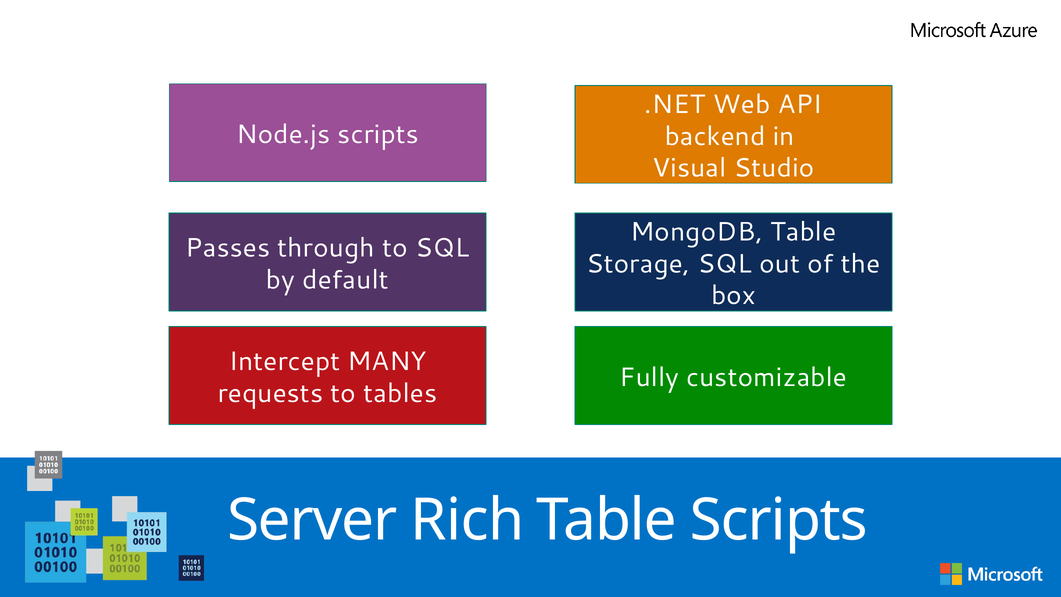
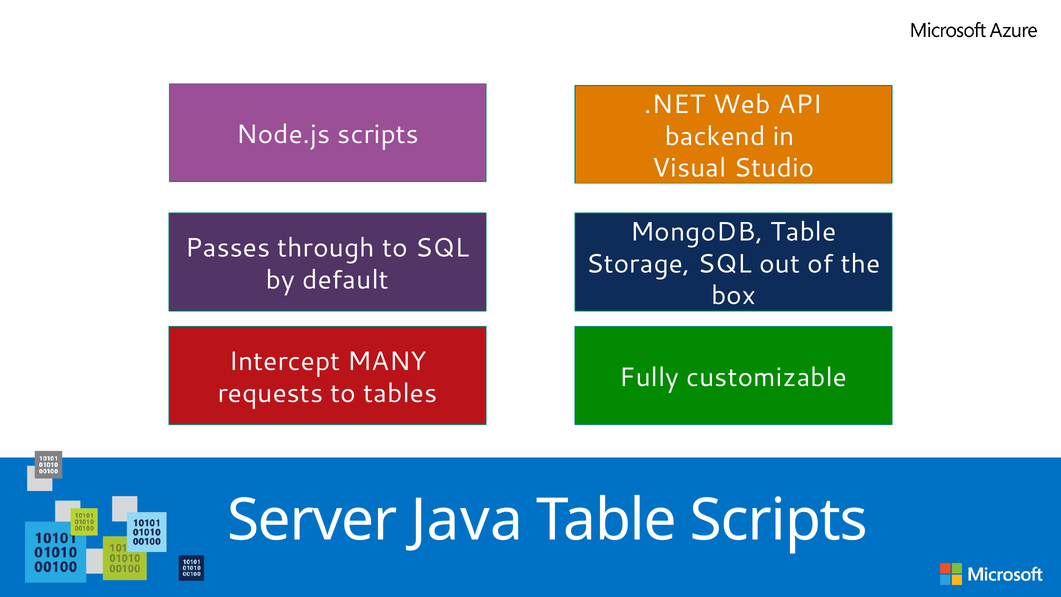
Rich: Rich -> Java
